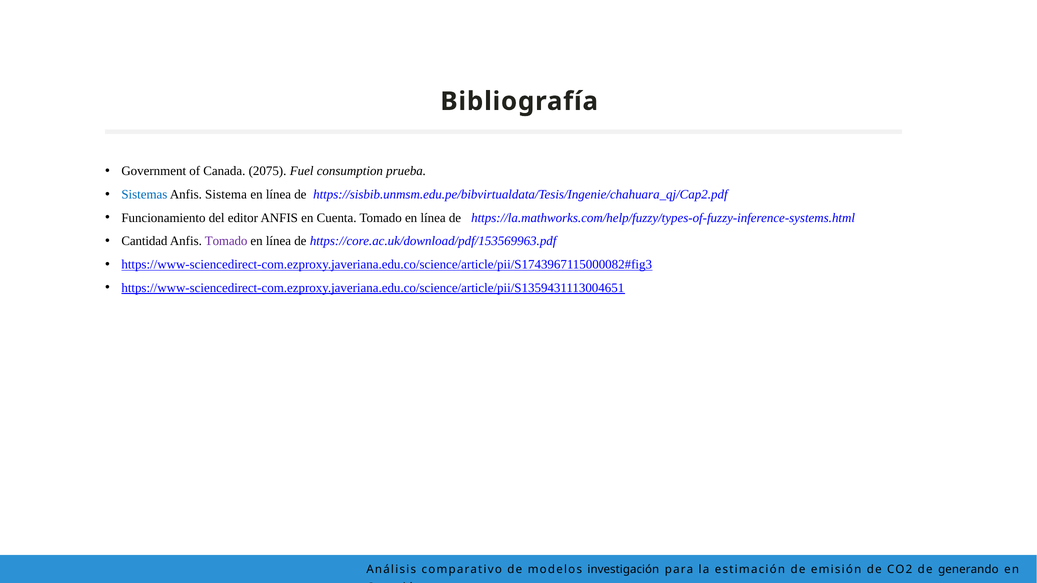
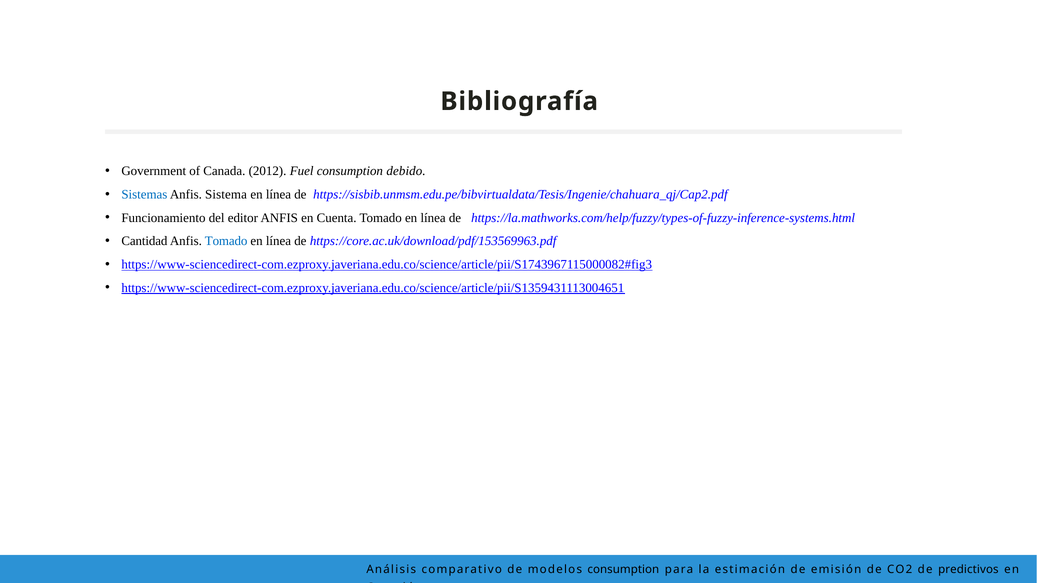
2075: 2075 -> 2012
prueba: prueba -> debido
Tomado at (226, 241) colour: purple -> blue
modelos investigación: investigación -> consumption
generando: generando -> predictivos
